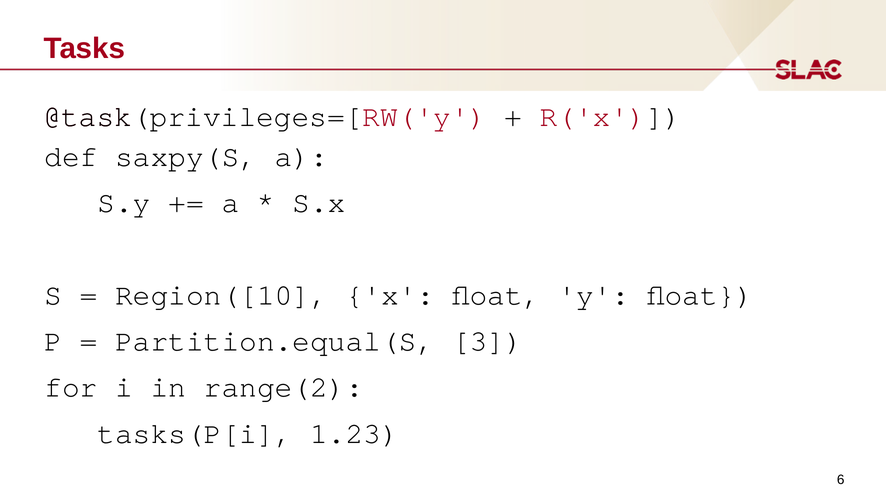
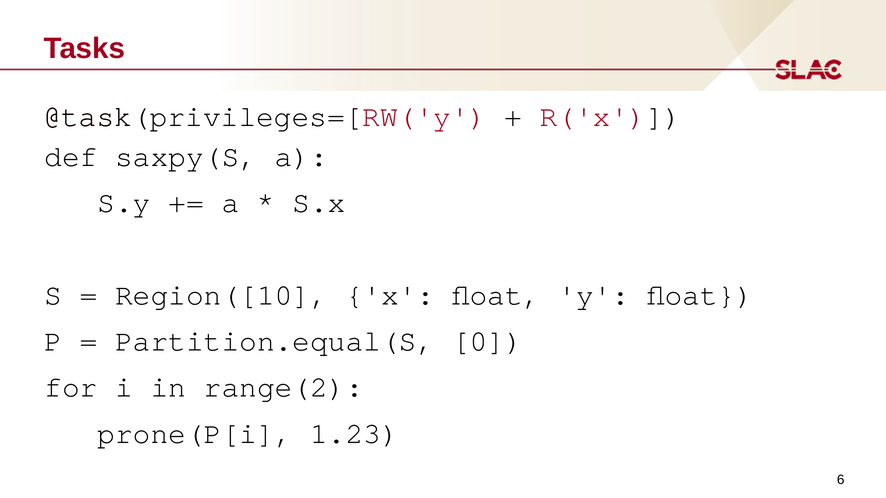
3: 3 -> 0
tasks(P[i: tasks(P[i -> prone(P[i
